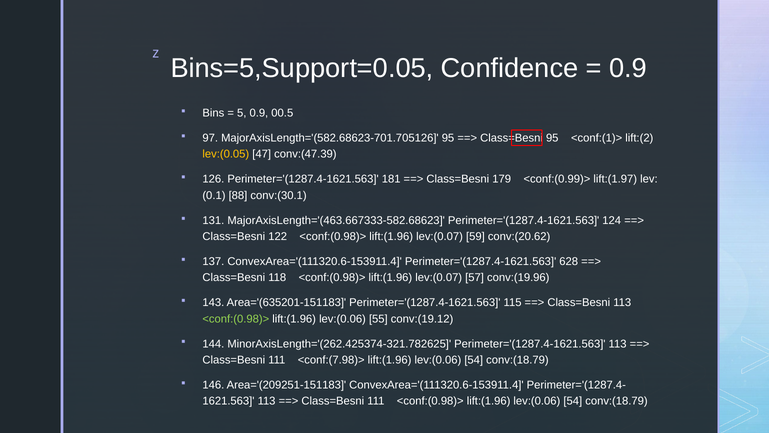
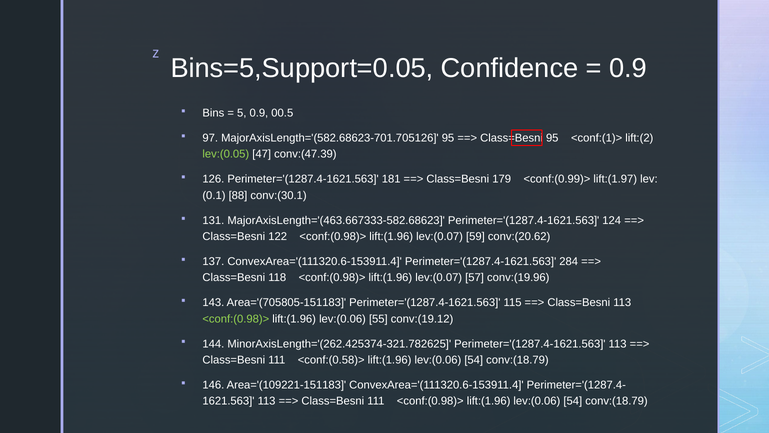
lev:(0.05 colour: yellow -> light green
628: 628 -> 284
Area='(635201-151183: Area='(635201-151183 -> Area='(705805-151183
<conf:(7.98)>: <conf:(7.98)> -> <conf:(0.58)>
Area='(209251-151183: Area='(209251-151183 -> Area='(109221-151183
